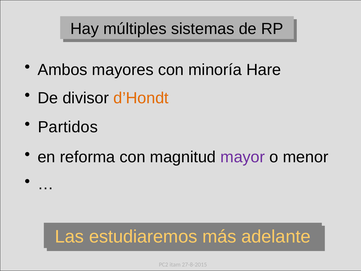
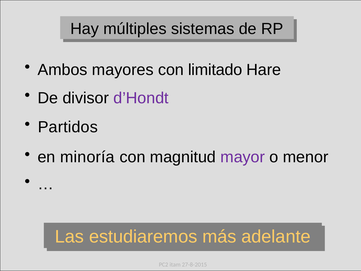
minoría: minoría -> limitado
d’Hondt colour: orange -> purple
reforma: reforma -> minoría
